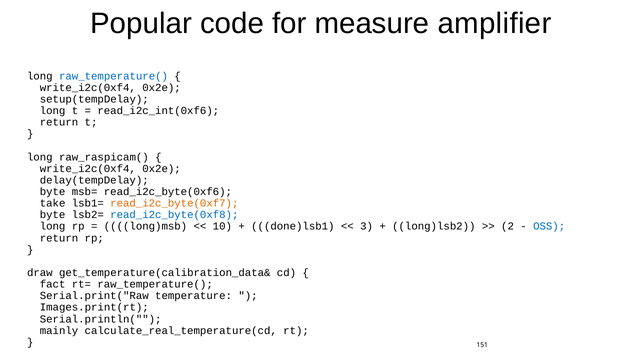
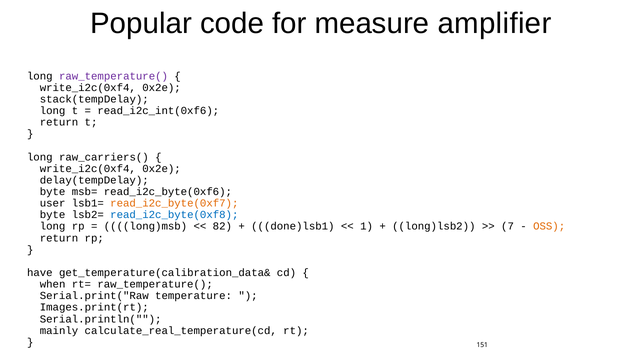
raw_temperature( at (114, 76) colour: blue -> purple
setup(tempDelay: setup(tempDelay -> stack(tempDelay
raw_raspicam(: raw_raspicam( -> raw_carriers(
take: take -> user
10: 10 -> 82
3: 3 -> 1
2: 2 -> 7
OSS colour: blue -> orange
draw: draw -> have
fact: fact -> when
